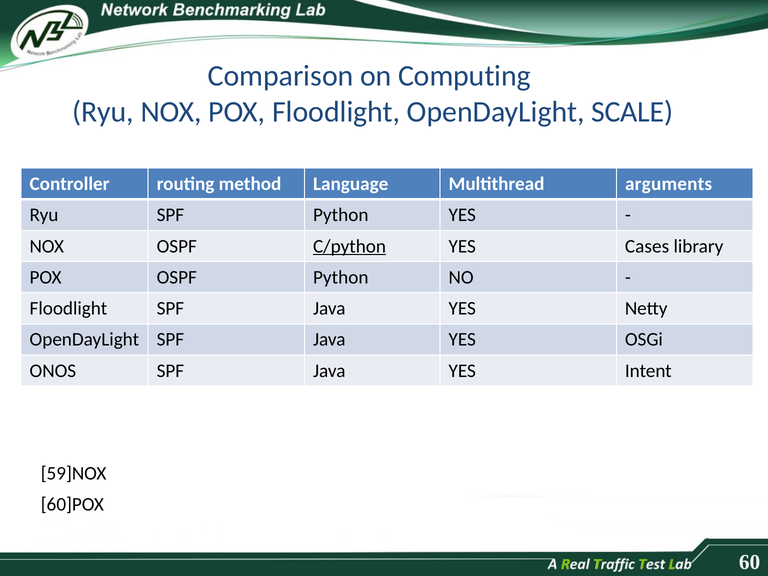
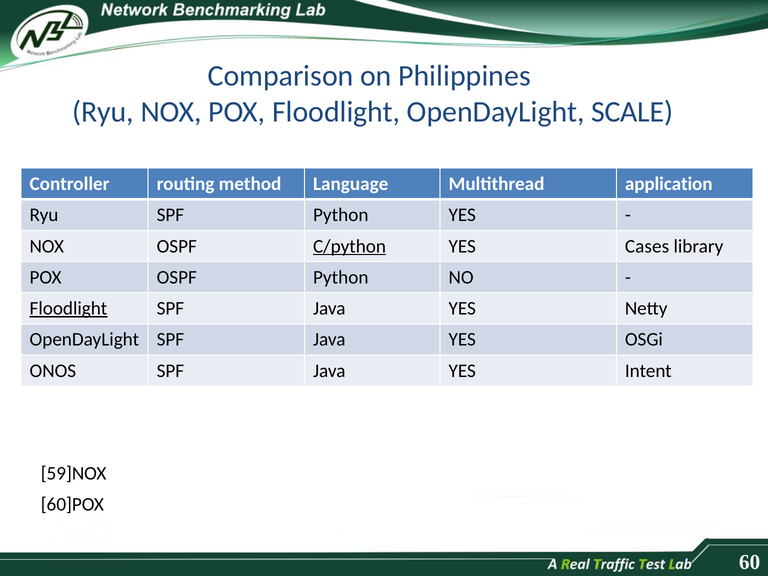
Computing: Computing -> Philippines
arguments: arguments -> application
Floodlight at (68, 308) underline: none -> present
